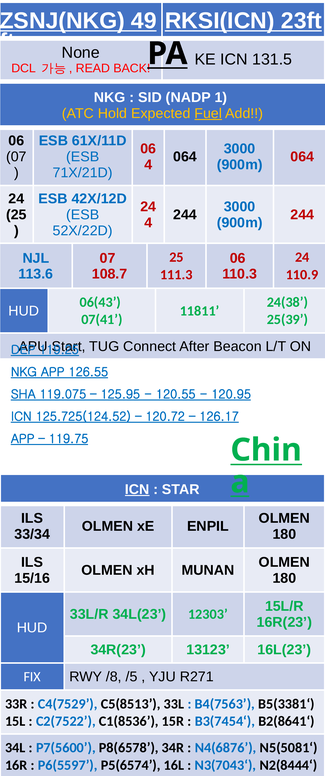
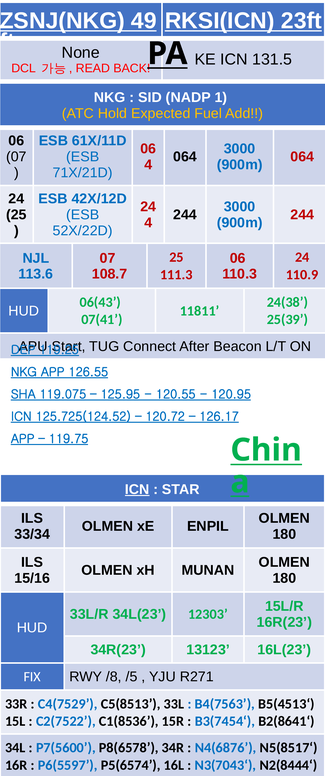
Fuel underline: present -> none
B5(3381‘: B5(3381‘ -> B5(4513‘
N5(5081‘: N5(5081‘ -> N5(8517‘
